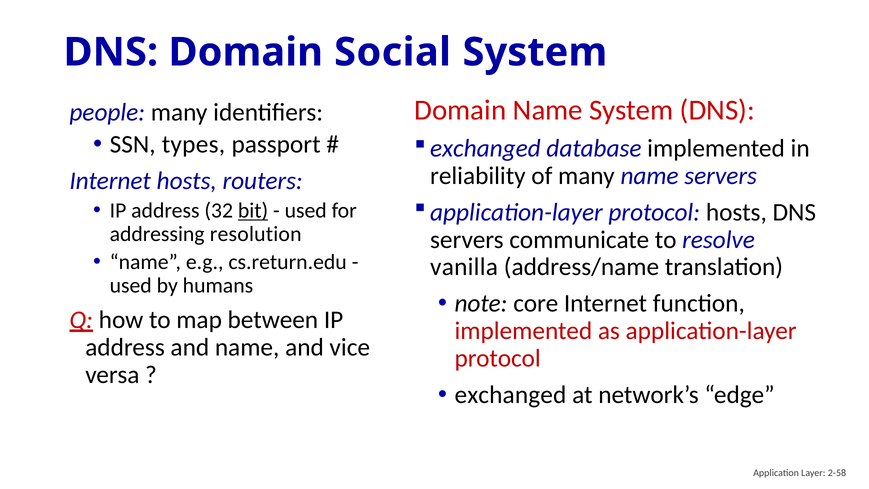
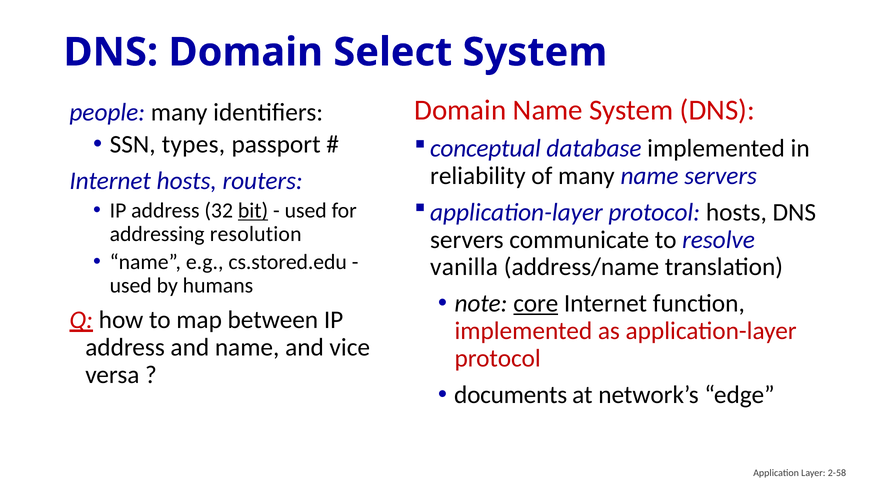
Social: Social -> Select
exchanged at (485, 148): exchanged -> conceptual
cs.return.edu: cs.return.edu -> cs.stored.edu
core underline: none -> present
exchanged at (510, 395): exchanged -> documents
